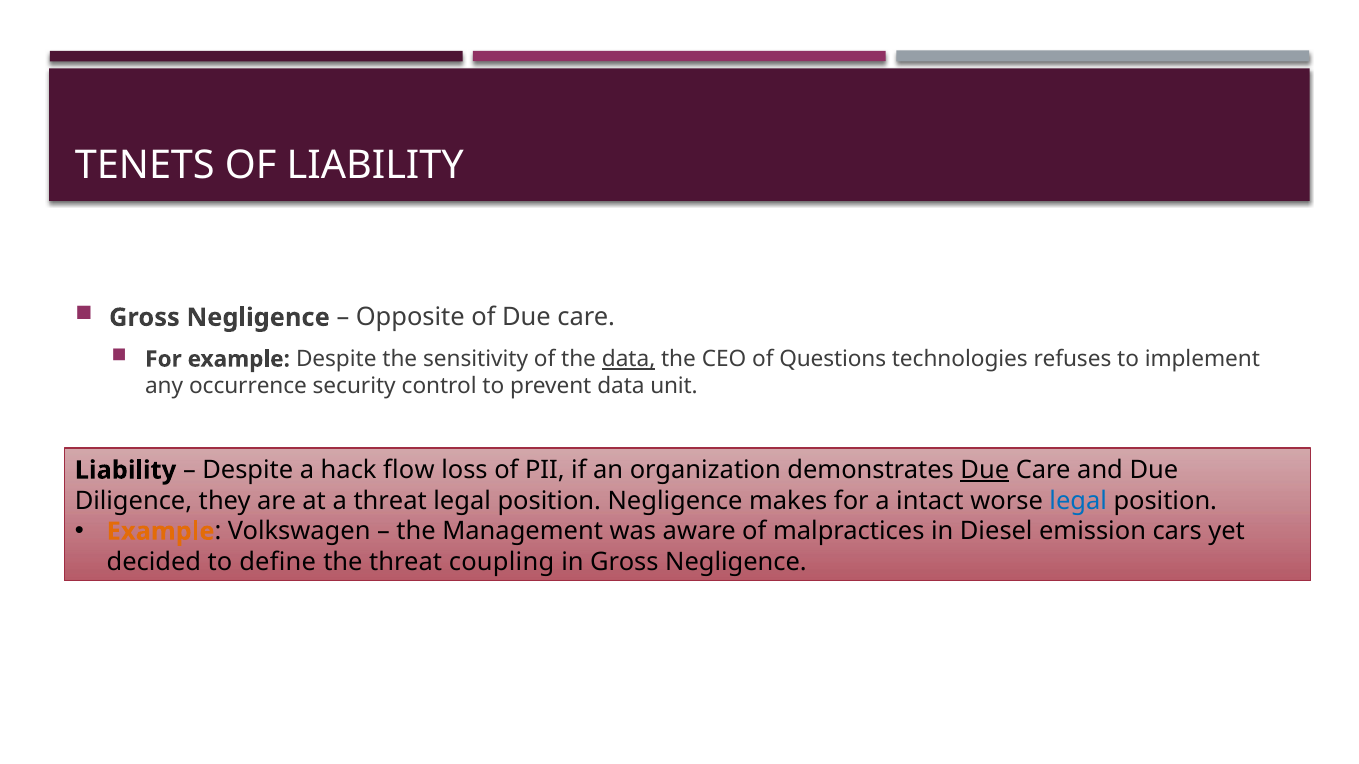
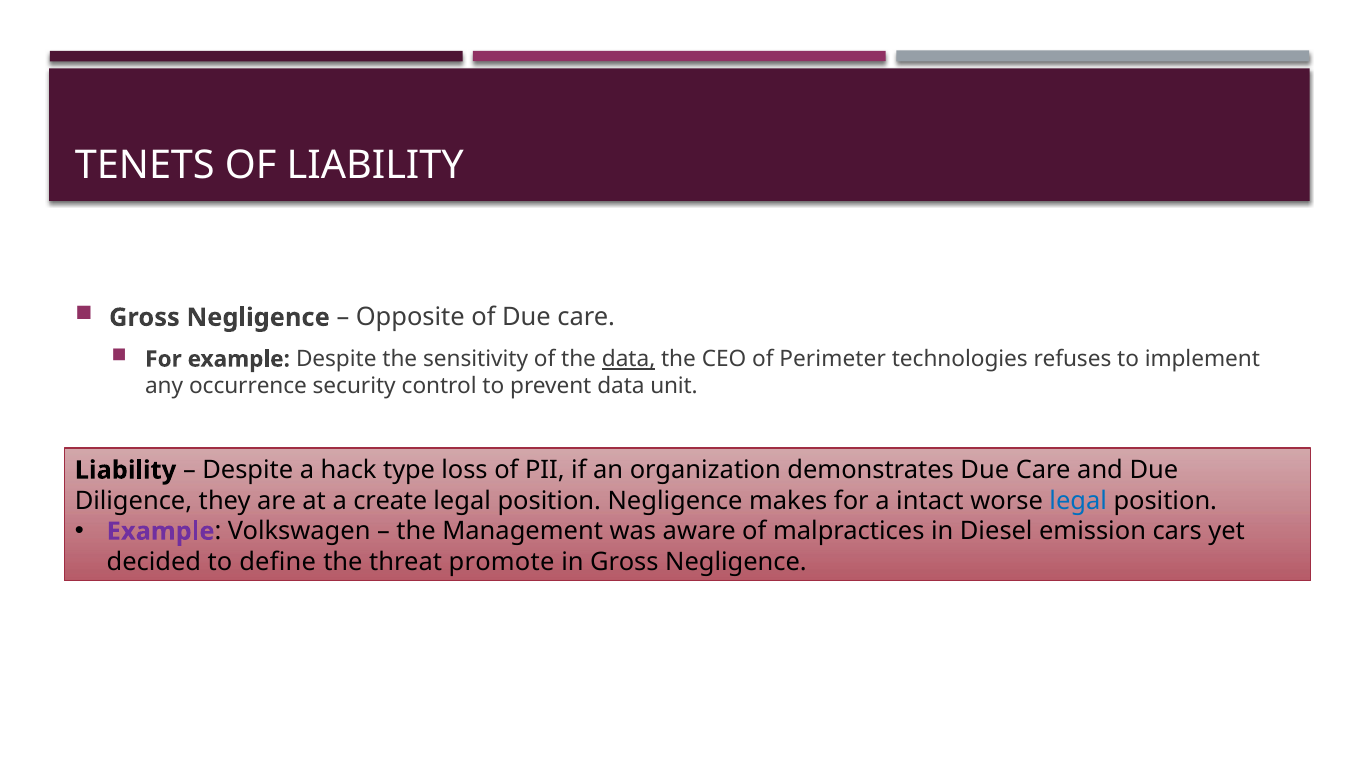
Questions: Questions -> Perimeter
flow: flow -> type
Due at (985, 470) underline: present -> none
a threat: threat -> create
Example at (161, 532) colour: orange -> purple
coupling: coupling -> promote
